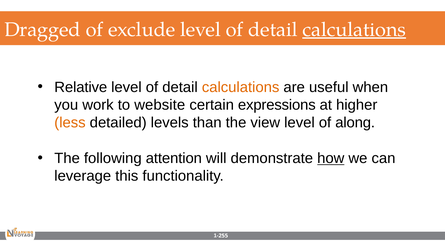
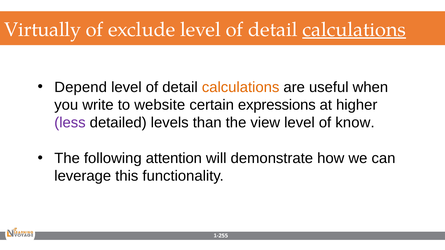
Dragged: Dragged -> Virtually
Relative: Relative -> Depend
work: work -> write
less colour: orange -> purple
along: along -> know
how underline: present -> none
